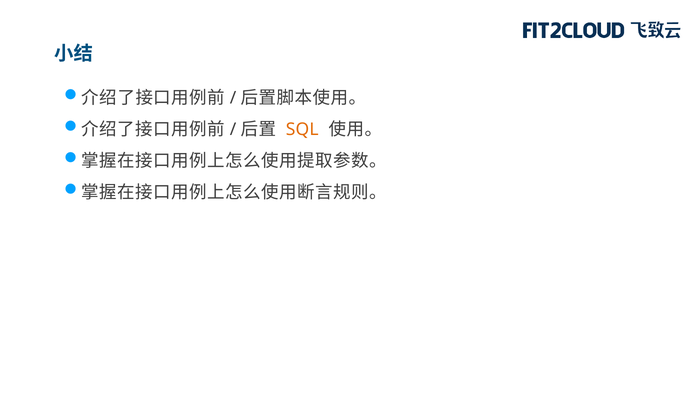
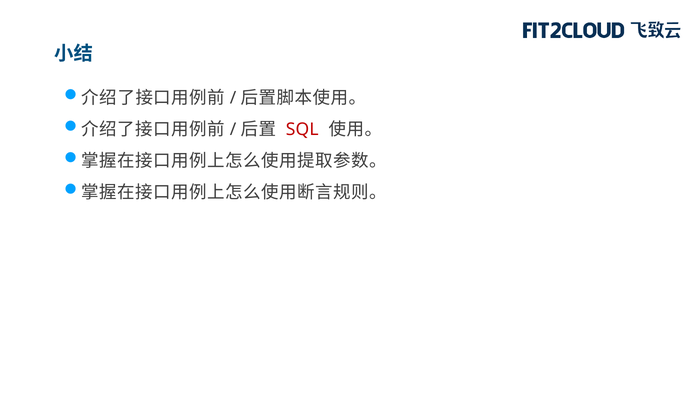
SQL colour: orange -> red
